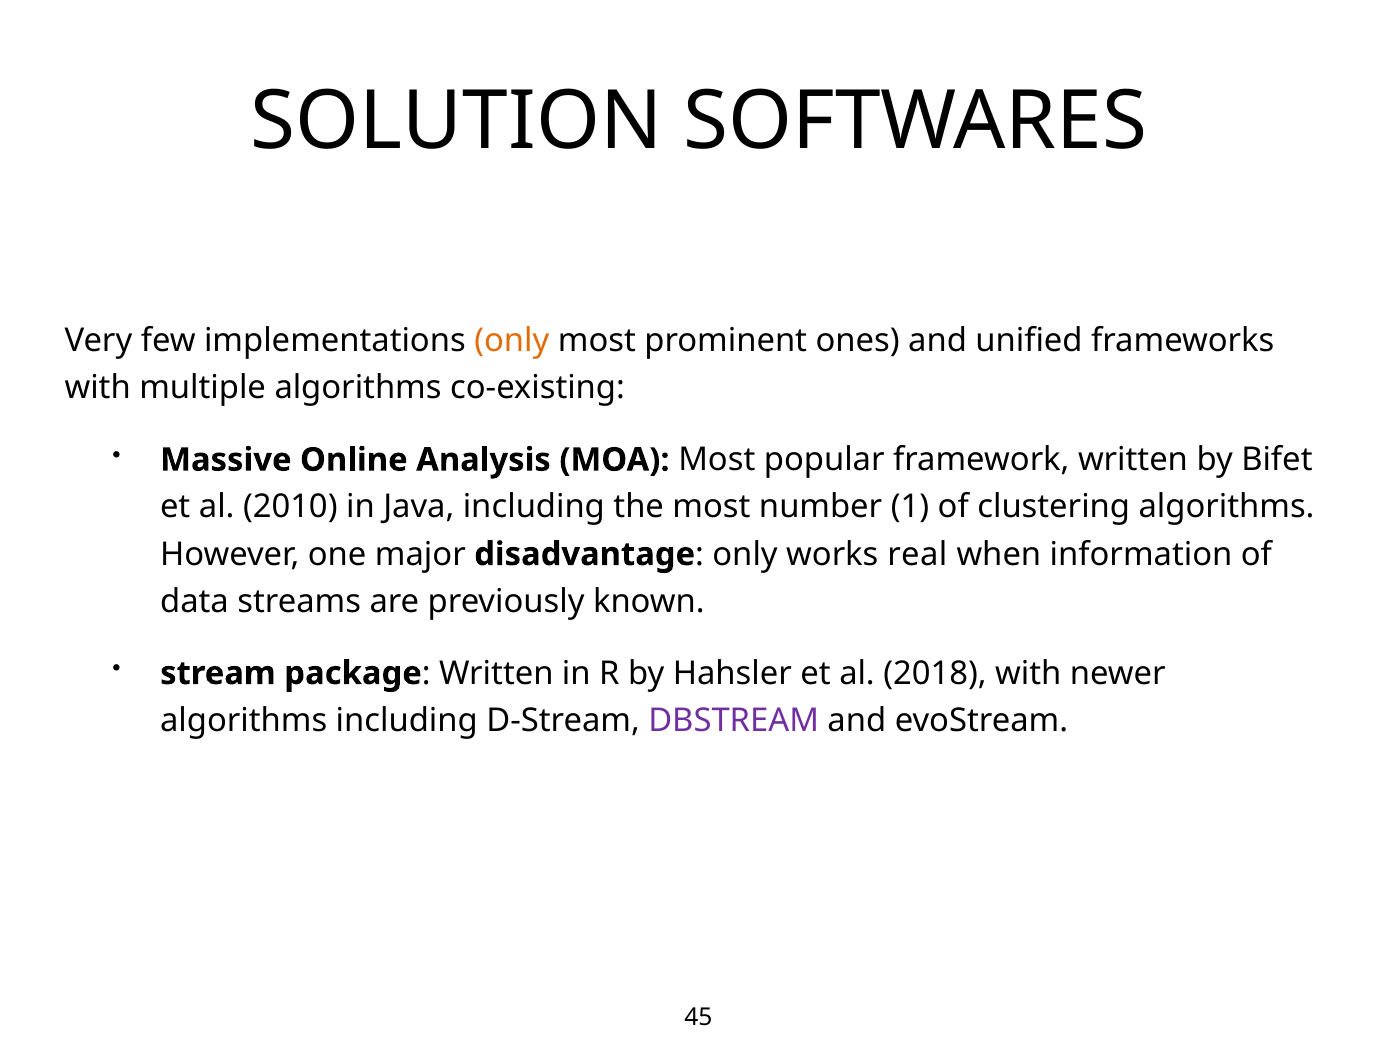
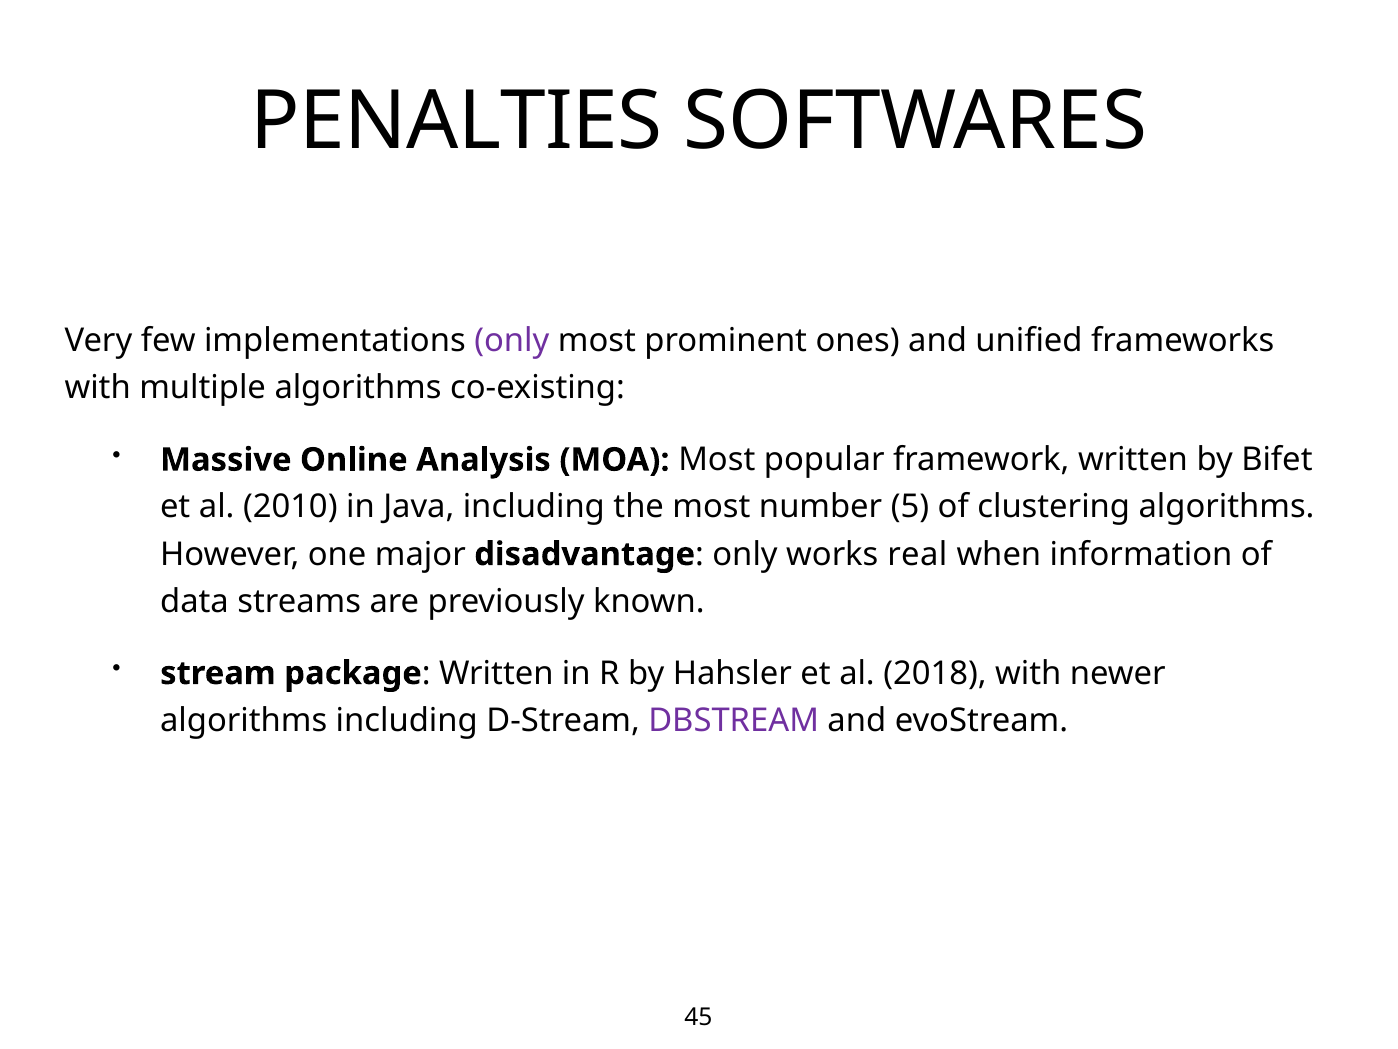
SOLUTION: SOLUTION -> PENALTIES
only at (512, 341) colour: orange -> purple
1: 1 -> 5
